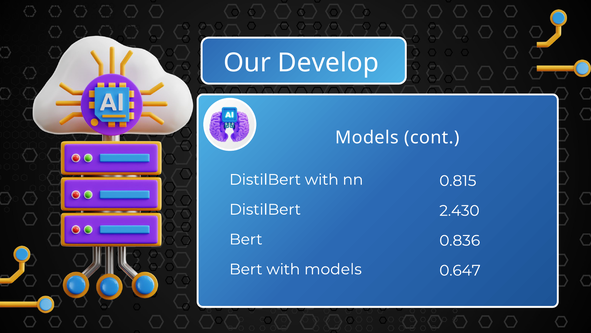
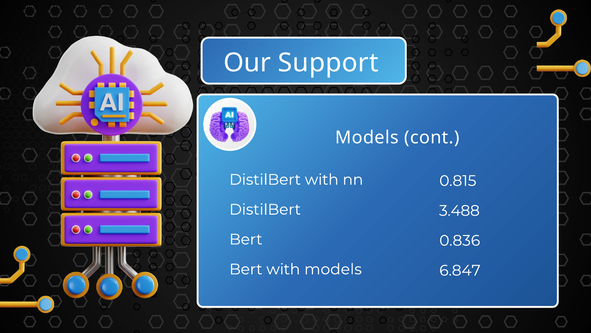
Develop: Develop -> Support
2.430: 2.430 -> 3.488
0.647: 0.647 -> 6.847
